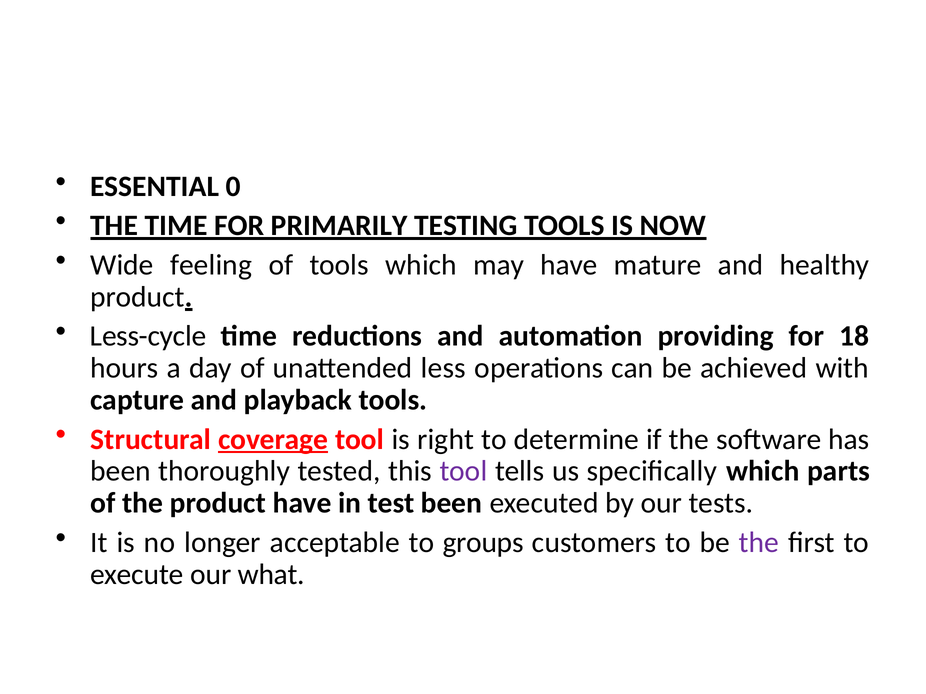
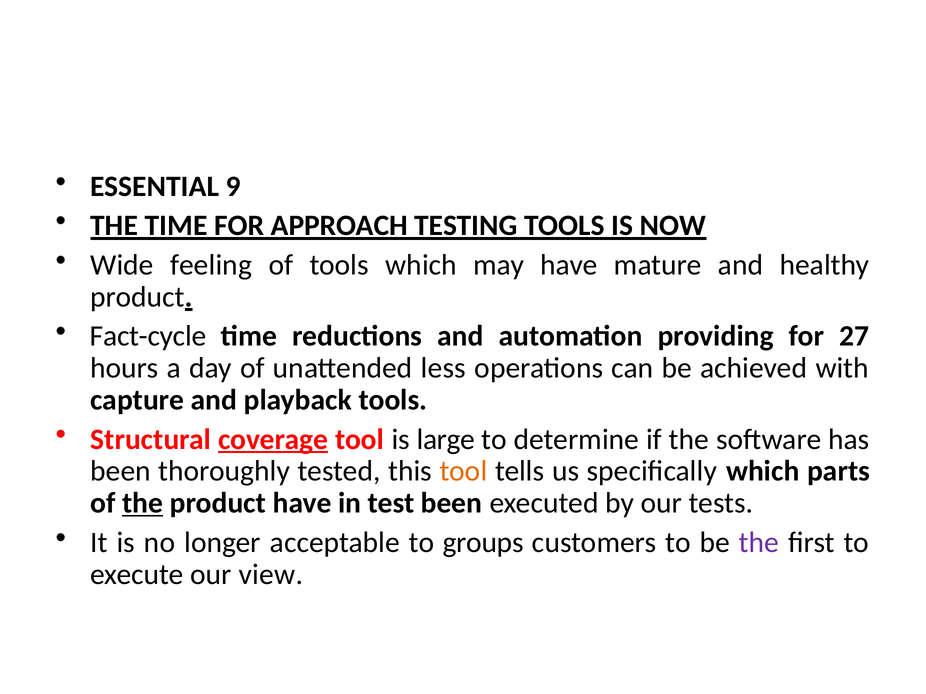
0: 0 -> 9
PRIMARILY: PRIMARILY -> APPROACH
Less-cycle: Less-cycle -> Fact-cycle
18: 18 -> 27
right: right -> large
tool at (463, 472) colour: purple -> orange
the at (143, 504) underline: none -> present
what: what -> view
